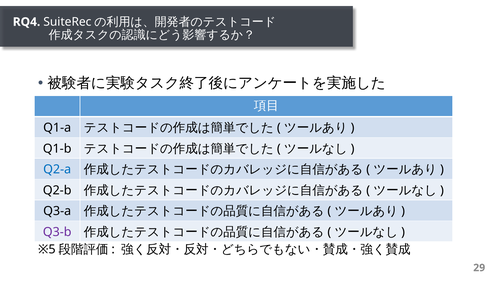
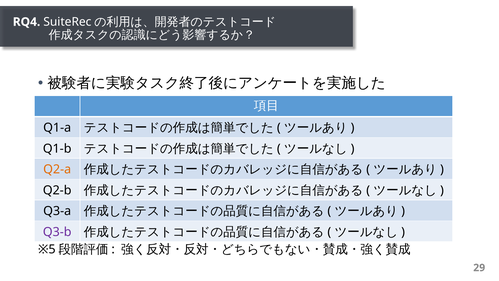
Q2-a colour: blue -> orange
